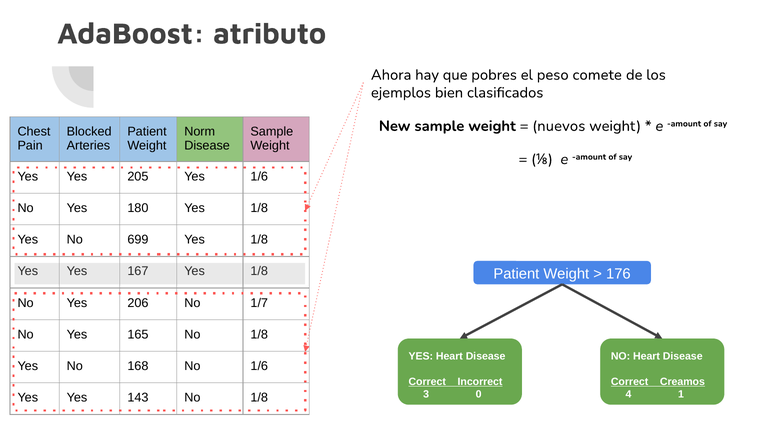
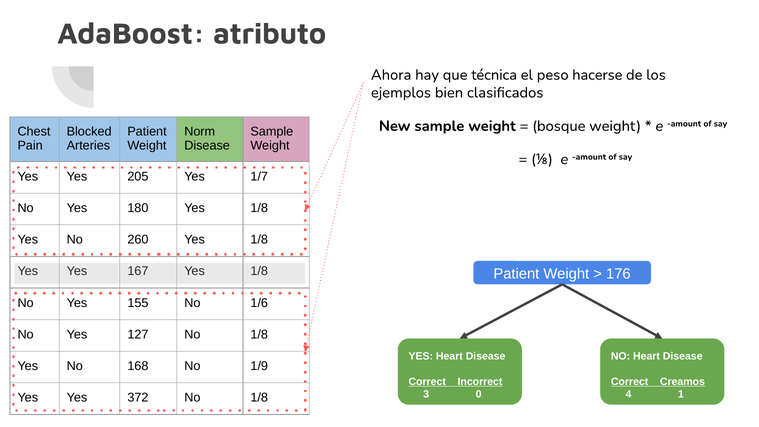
pobres: pobres -> técnica
comete: comete -> hacerse
nuevos: nuevos -> bosque
Yes 1/6: 1/6 -> 1/7
699: 699 -> 260
206: 206 -> 155
1/7: 1/7 -> 1/6
165: 165 -> 127
No 1/6: 1/6 -> 1/9
143: 143 -> 372
